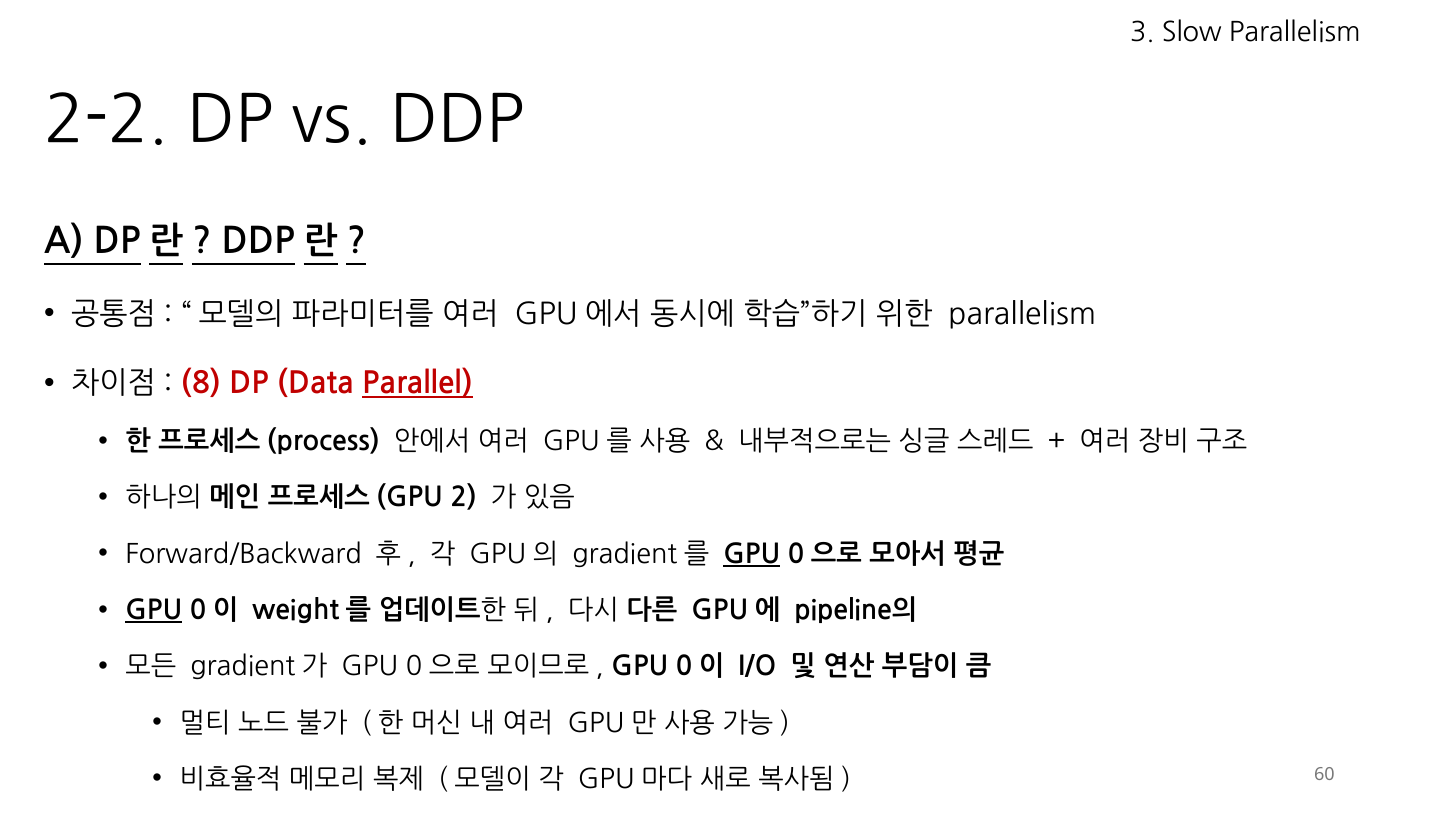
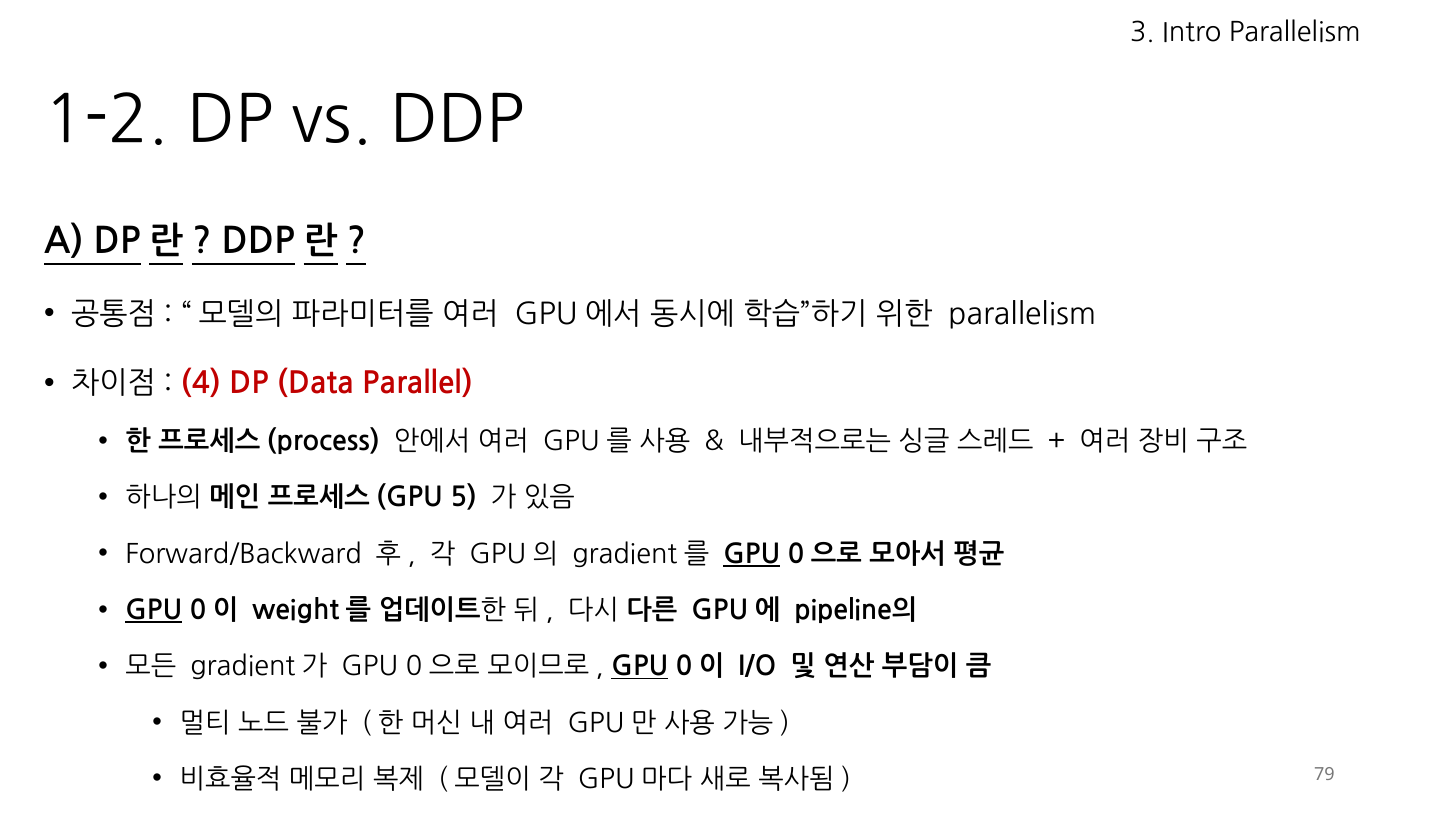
Slow: Slow -> Intro
2-2: 2-2 -> 1-2
8: 8 -> 4
Parallel underline: present -> none
2: 2 -> 5
GPU at (640, 667) underline: none -> present
60: 60 -> 79
